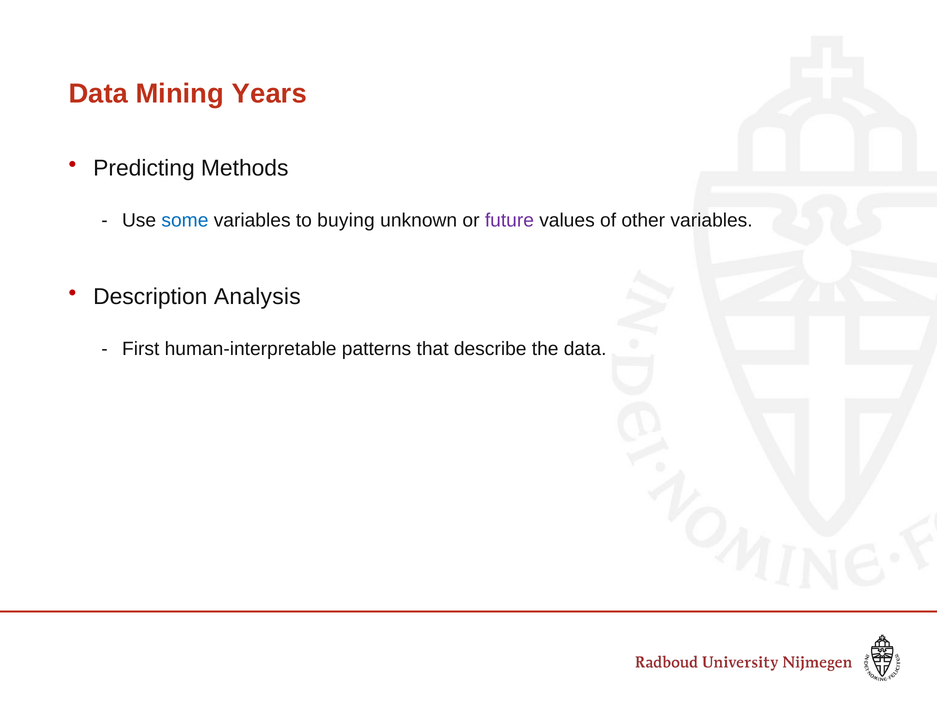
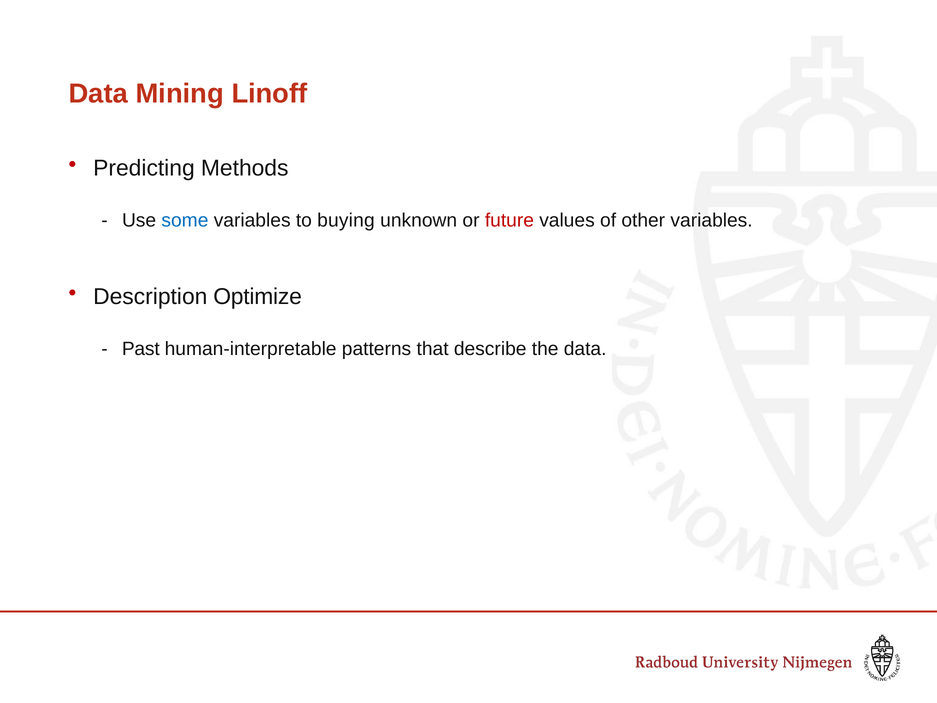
Years: Years -> Linoff
future colour: purple -> red
Analysis: Analysis -> Optimize
First: First -> Past
